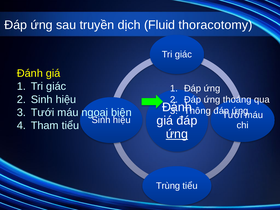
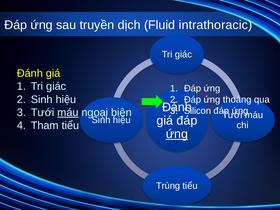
thoracotomy: thoracotomy -> intrathoracic
Thông: Thông -> Silicon
máu at (68, 112) underline: none -> present
